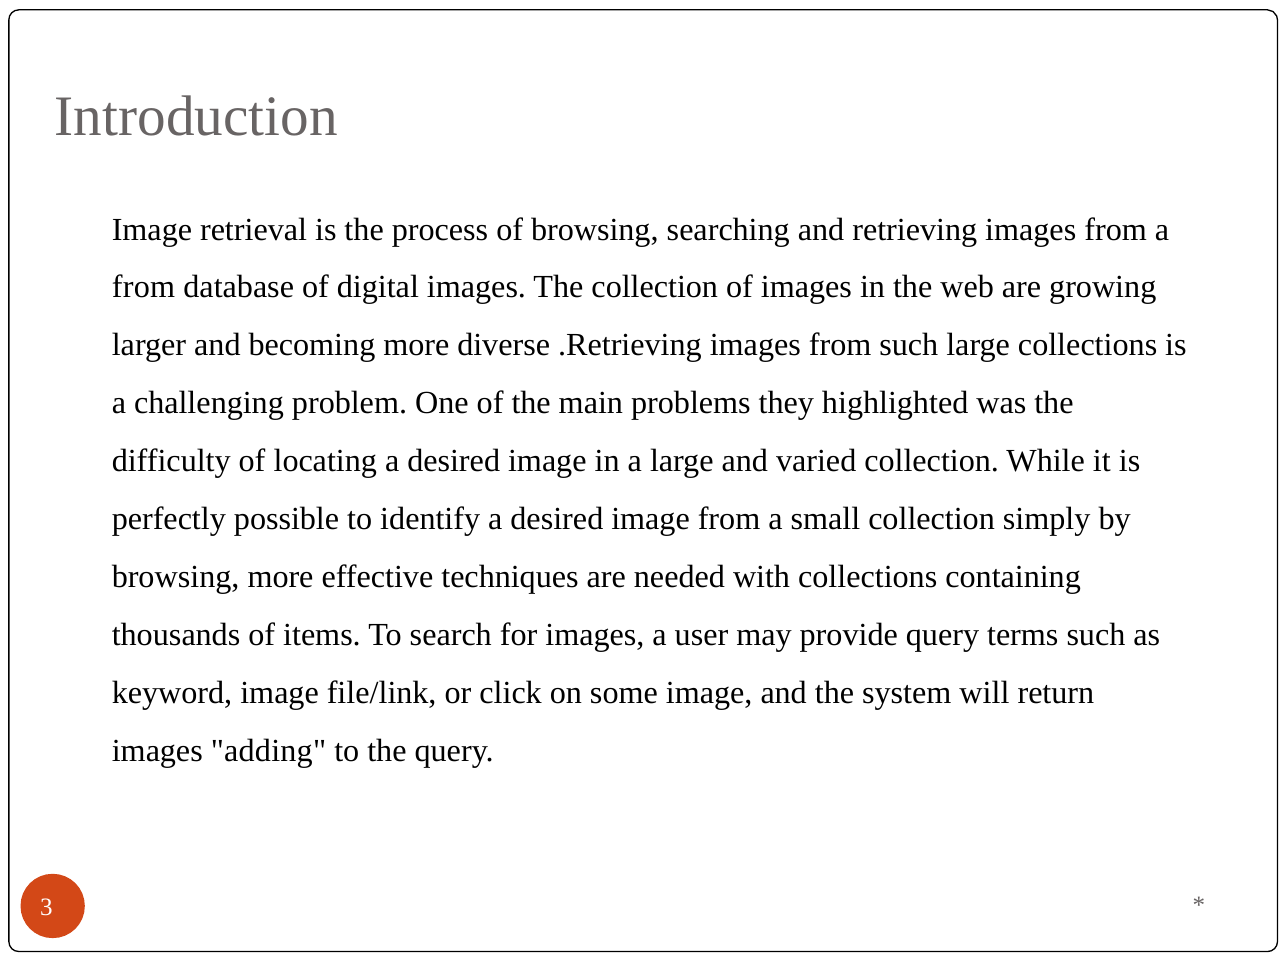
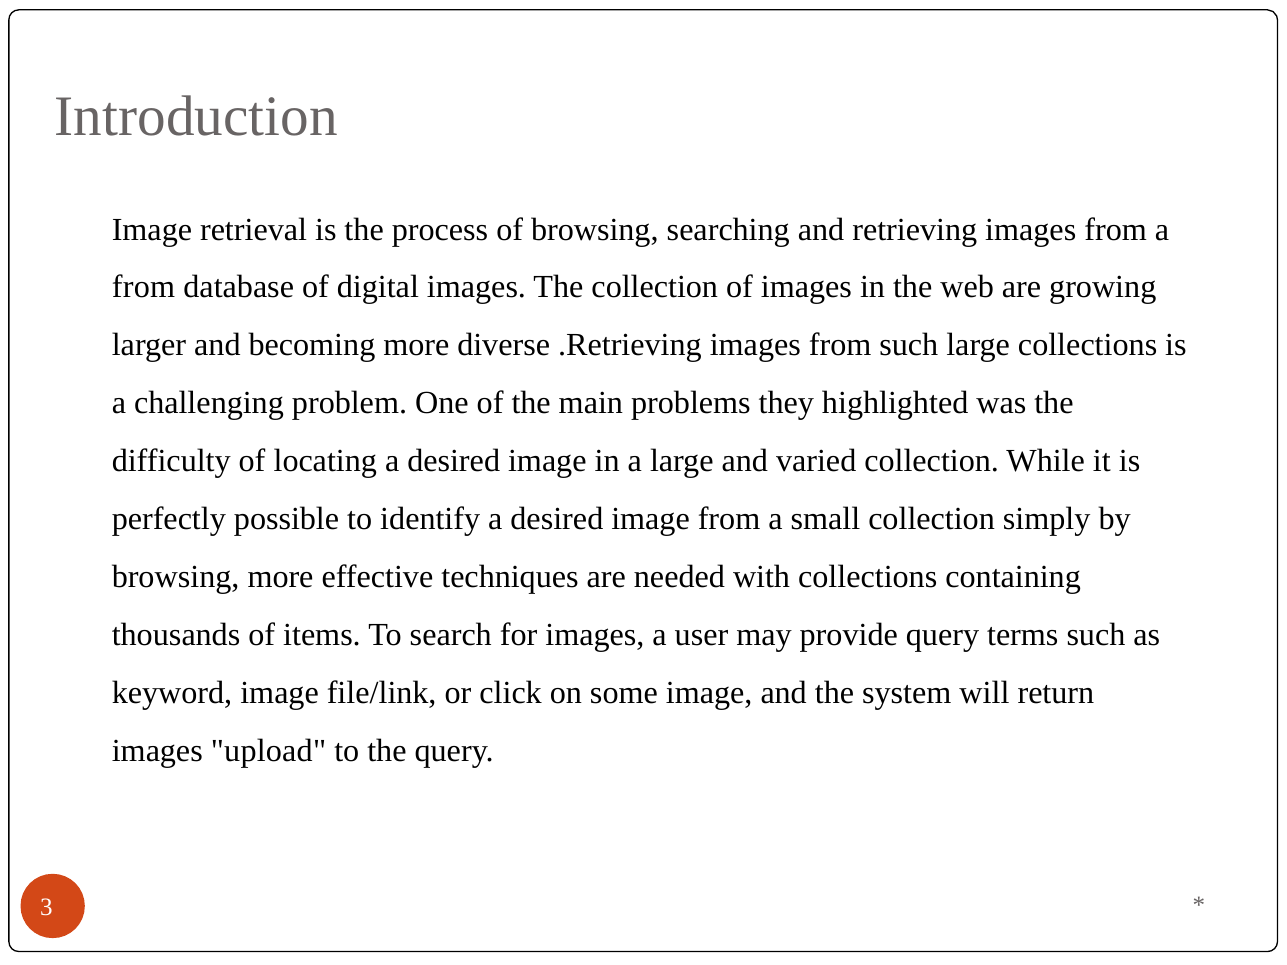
adding: adding -> upload
